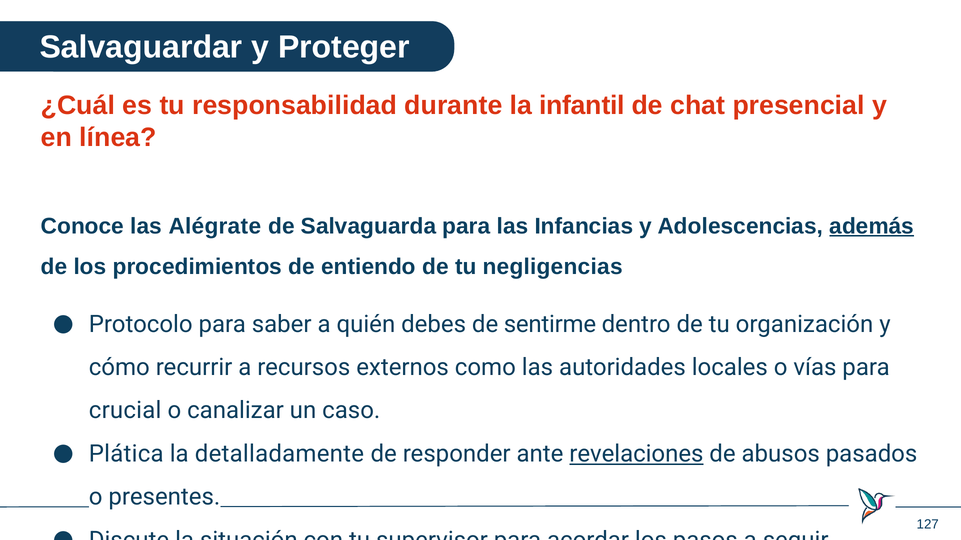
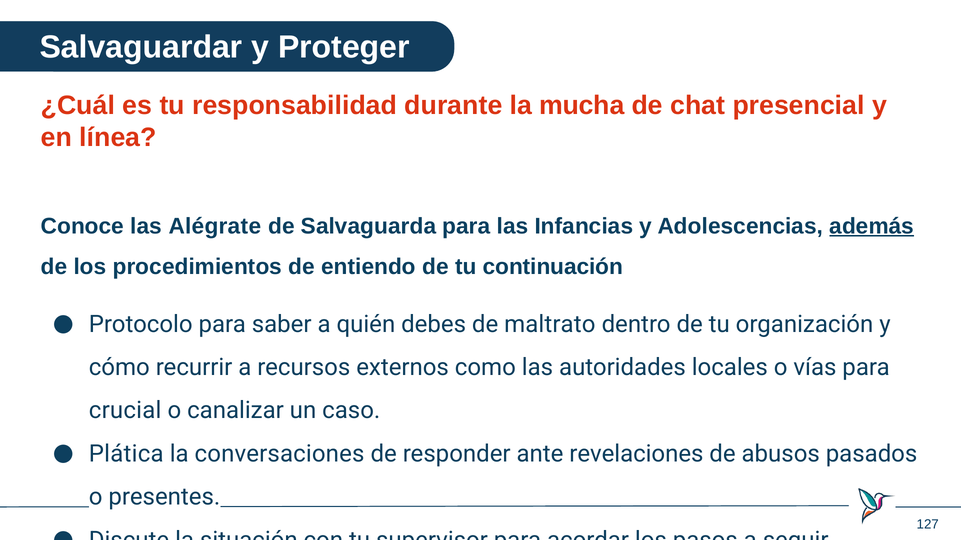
infantil: infantil -> mucha
negligencias: negligencias -> continuación
sentirme: sentirme -> maltrato
detalladamente: detalladamente -> conversaciones
revelaciones underline: present -> none
